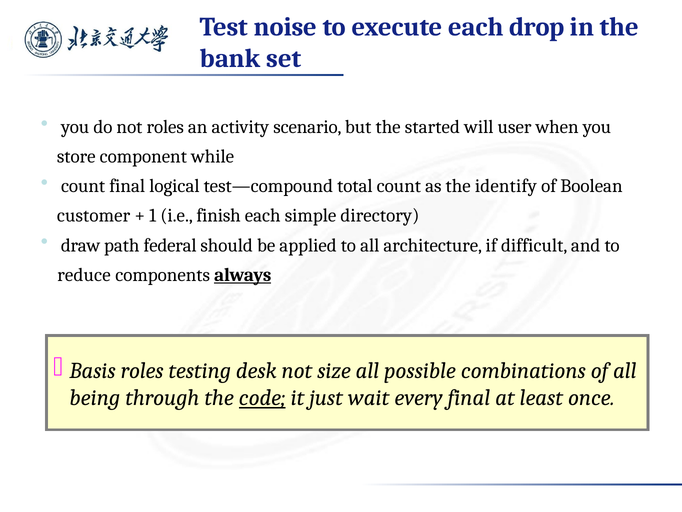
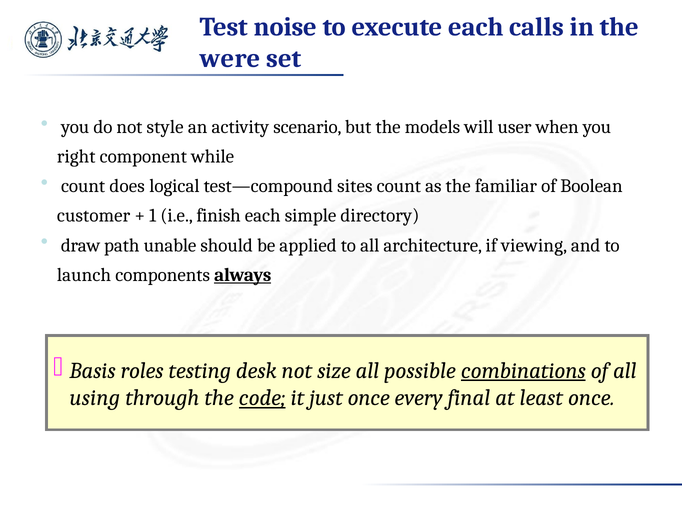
drop: drop -> calls
bank: bank -> were
not roles: roles -> style
started: started -> models
store: store -> right
count final: final -> does
total: total -> sites
identify: identify -> familiar
federal: federal -> unable
difficult: difficult -> viewing
reduce: reduce -> launch
combinations underline: none -> present
being: being -> using
just wait: wait -> once
